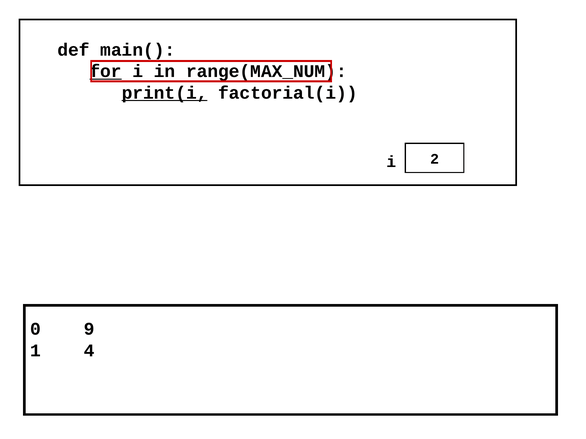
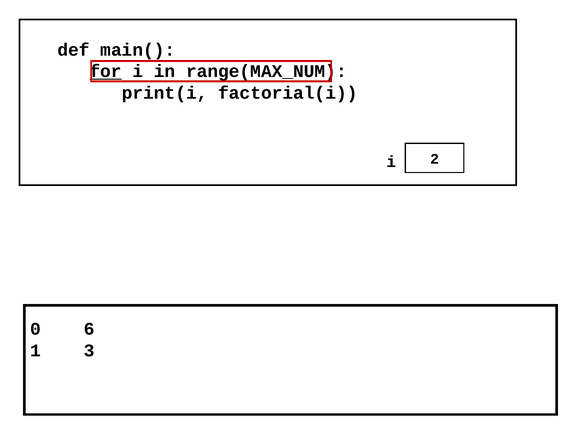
print(i underline: present -> none
9: 9 -> 6
4: 4 -> 3
